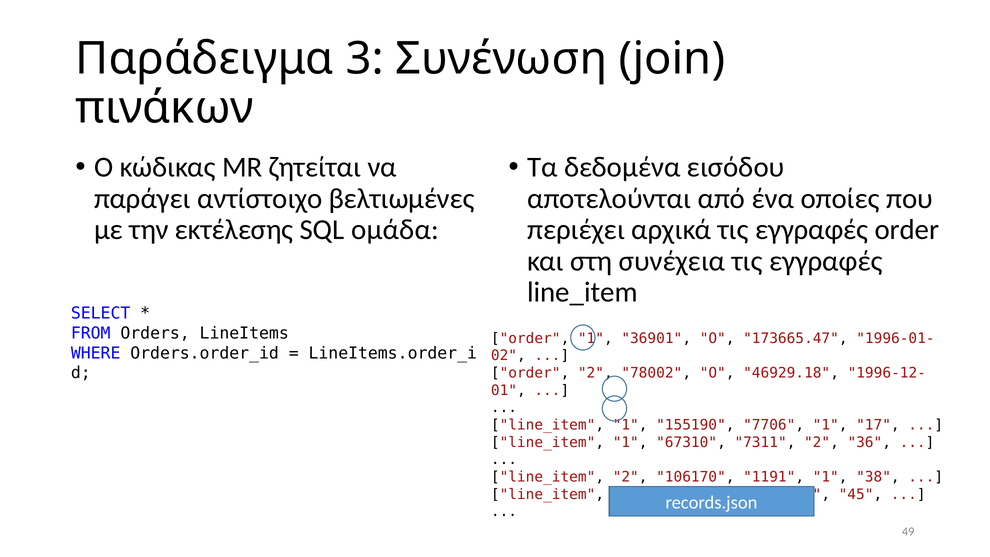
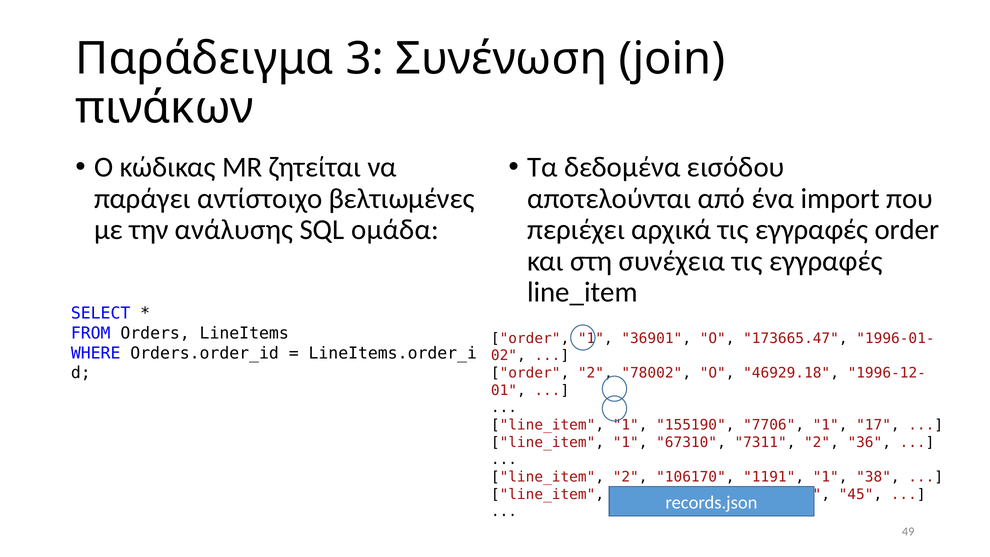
οποίες: οποίες -> import
εκτέλεσης: εκτέλεσης -> ανάλυσης
